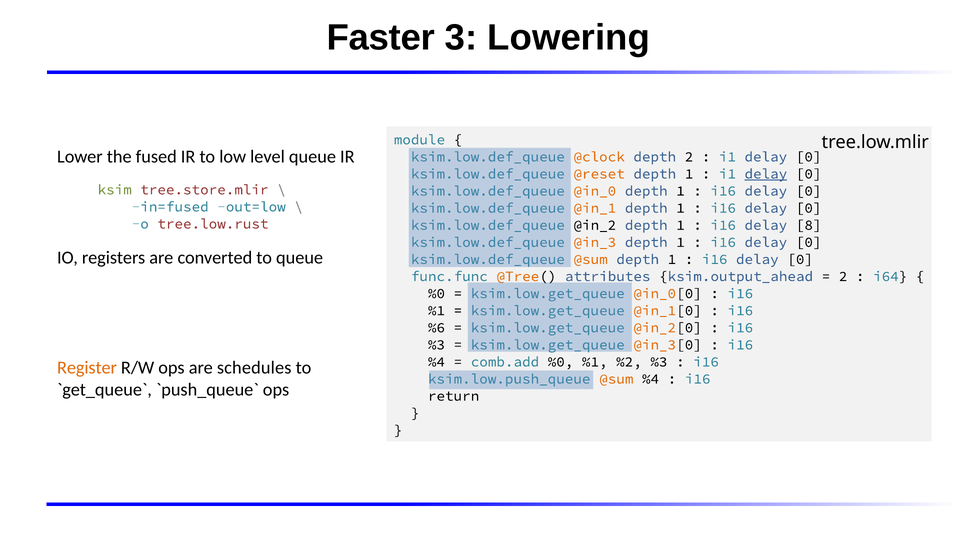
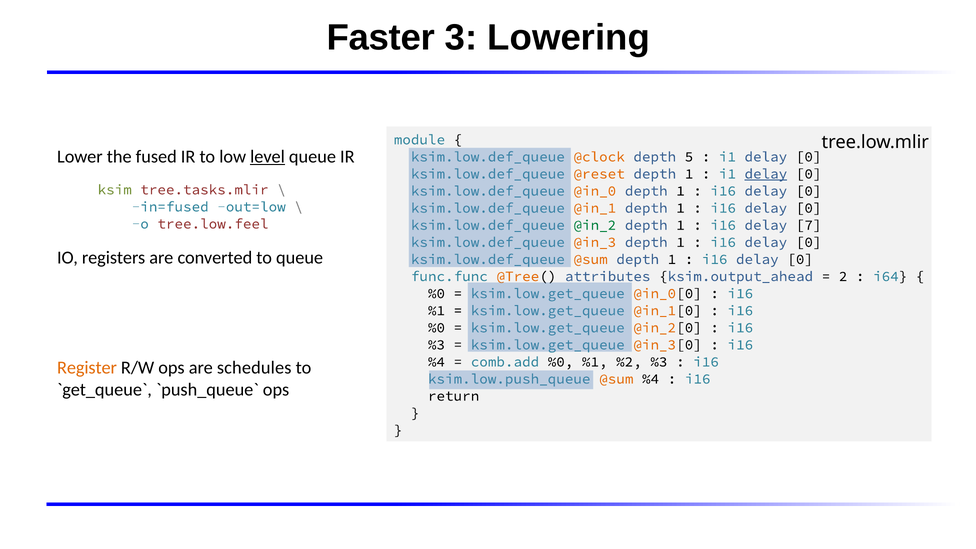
level underline: none -> present
depth 2: 2 -> 5
tree.store.mlir: tree.store.mlir -> tree.tasks.mlir
tree.low.rust: tree.low.rust -> tree.low.feel
@in_2 colour: black -> green
8: 8 -> 7
%6 at (436, 328): %6 -> %0
